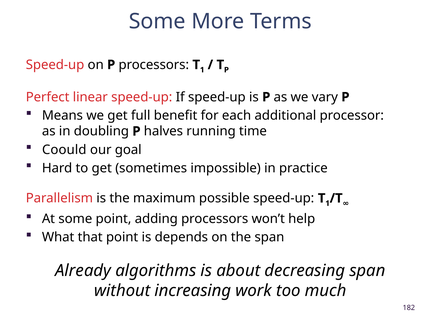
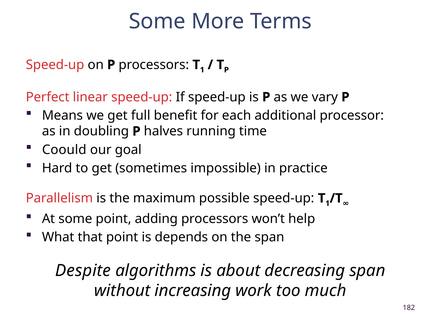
Already: Already -> Despite
